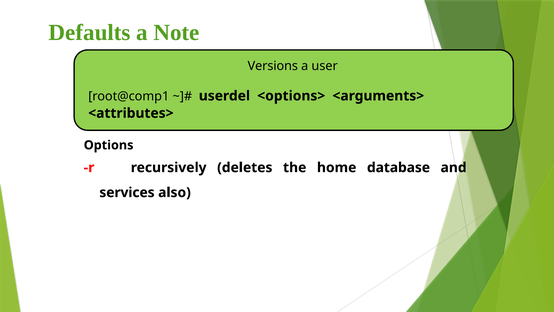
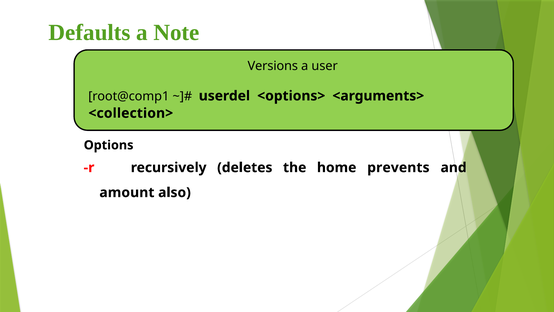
<attributes>: <attributes> -> <collection>
database: database -> prevents
services: services -> amount
